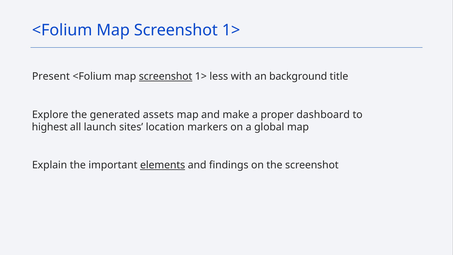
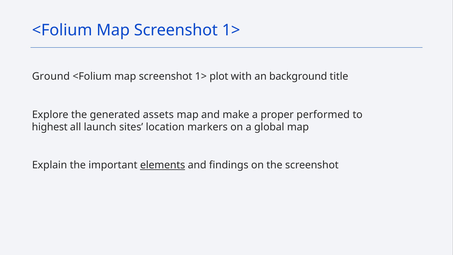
Present: Present -> Ground
screenshot at (166, 76) underline: present -> none
less: less -> plot
dashboard: dashboard -> performed
